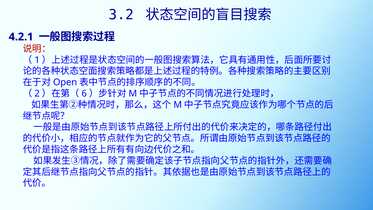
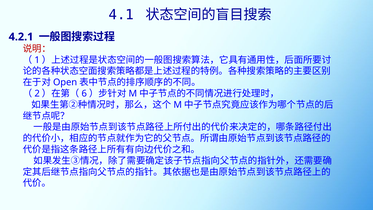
3.2: 3.2 -> 4.1
